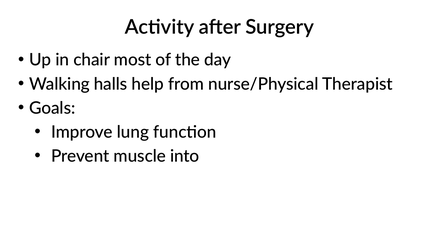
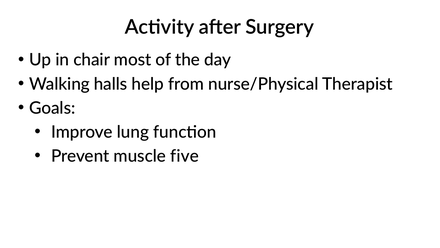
into: into -> five
